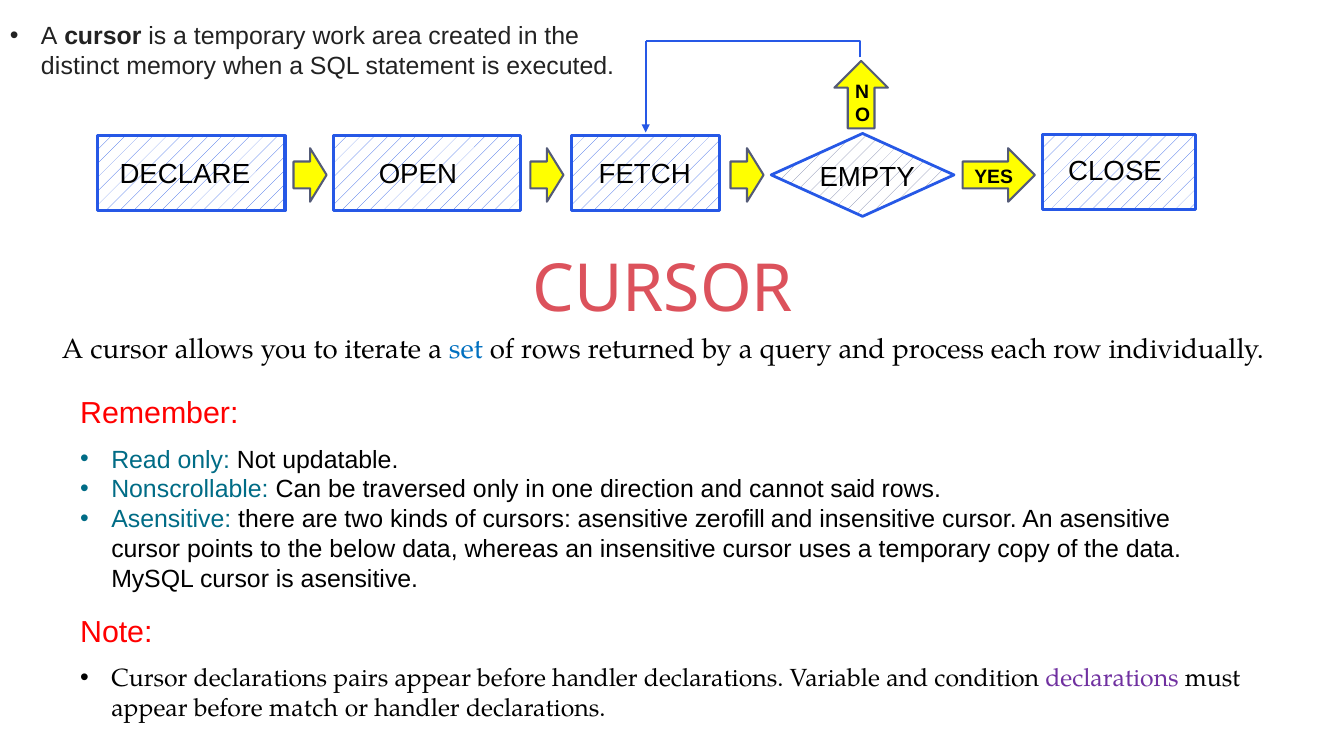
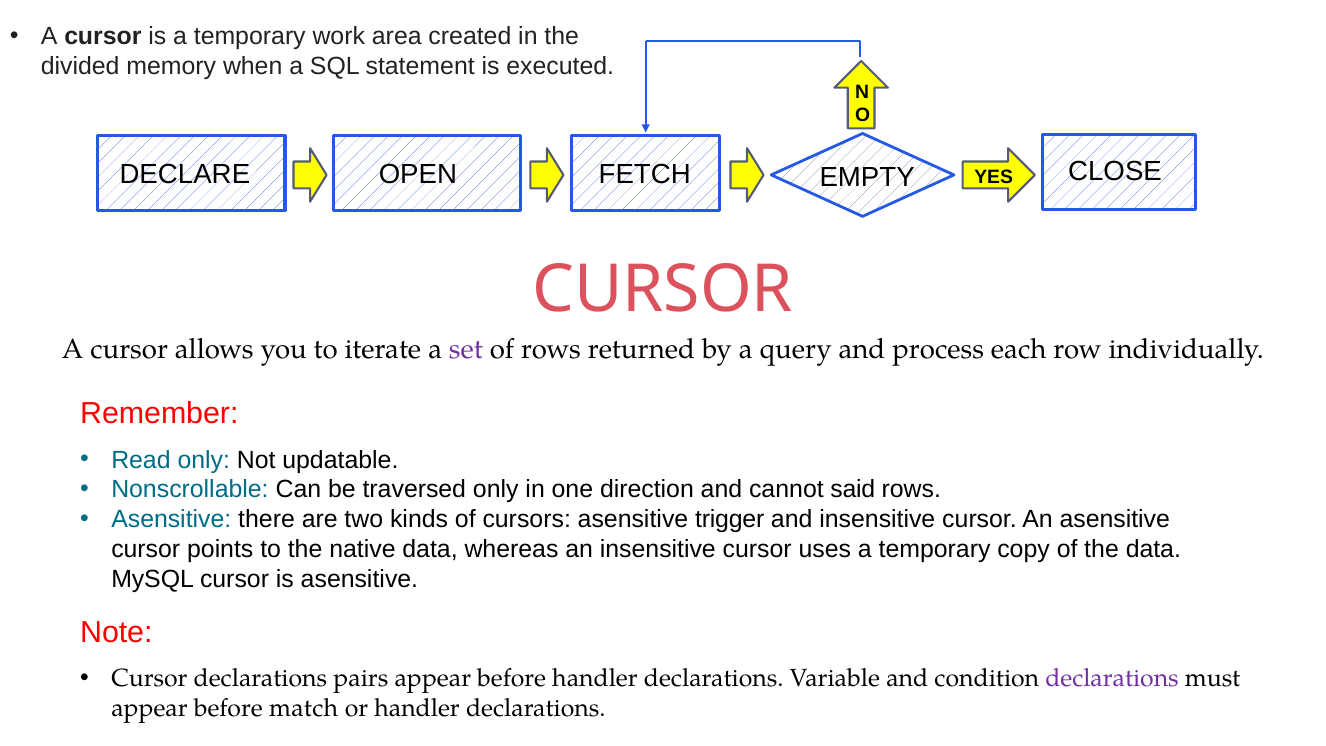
distinct: distinct -> divided
set colour: blue -> purple
zerofill: zerofill -> trigger
below: below -> native
